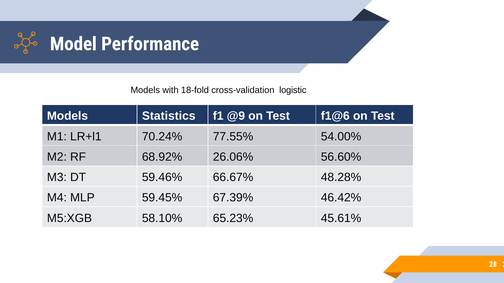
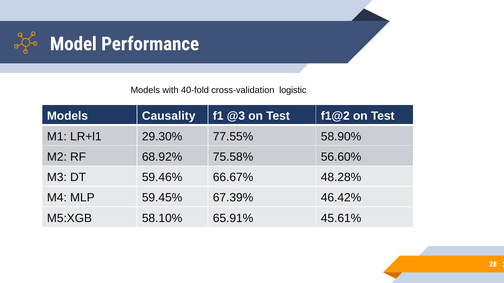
18-fold: 18-fold -> 40-fold
Statistics: Statistics -> Causality
@9: @9 -> @3
f1@6: f1@6 -> f1@2
70.24%: 70.24% -> 29.30%
54.00%: 54.00% -> 58.90%
26.06%: 26.06% -> 75.58%
65.23%: 65.23% -> 65.91%
